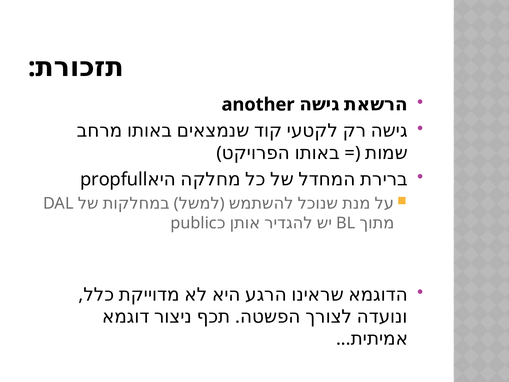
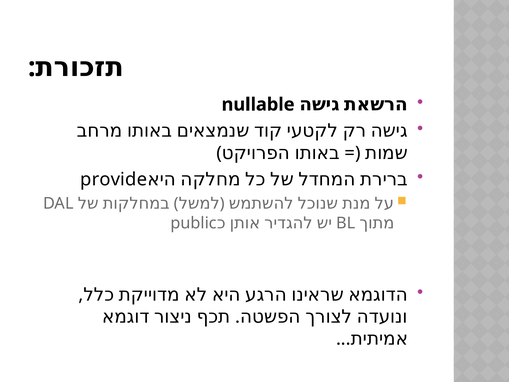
another: another -> nullable
propfull: propfull -> provide
